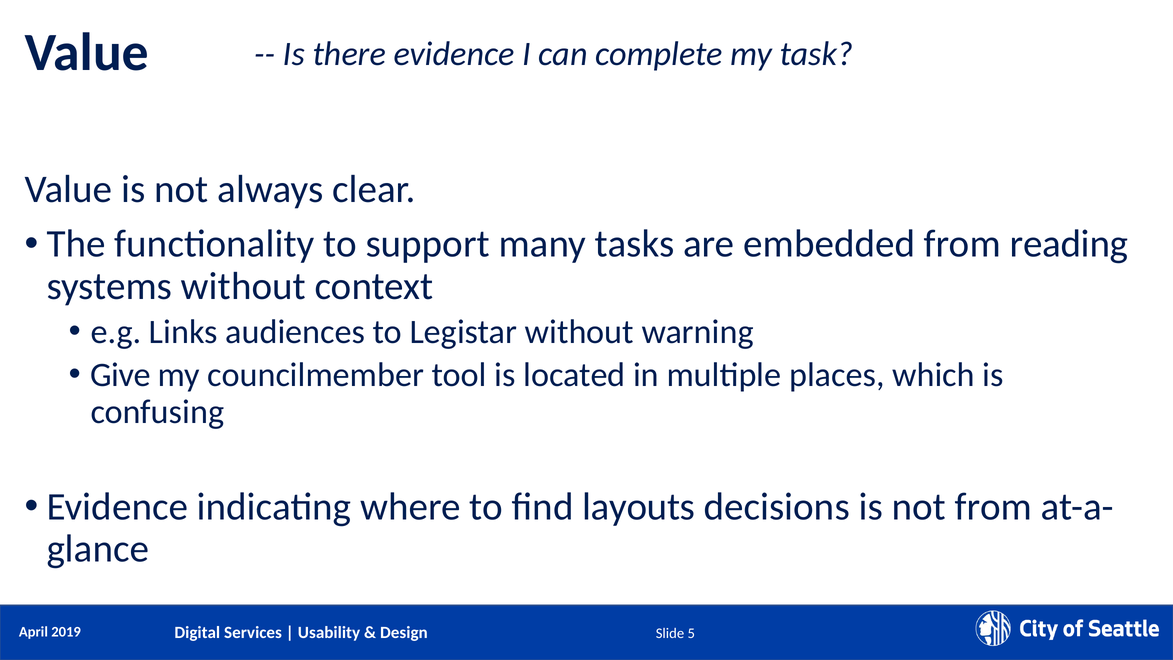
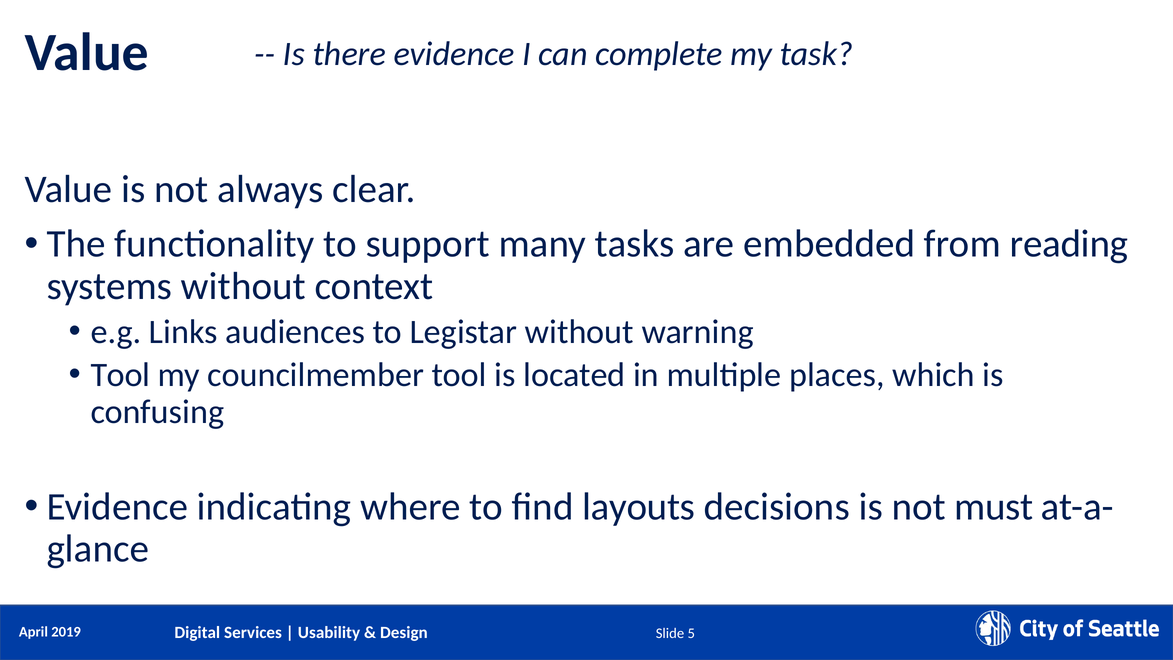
Give at (120, 375): Give -> Tool
not from: from -> must
